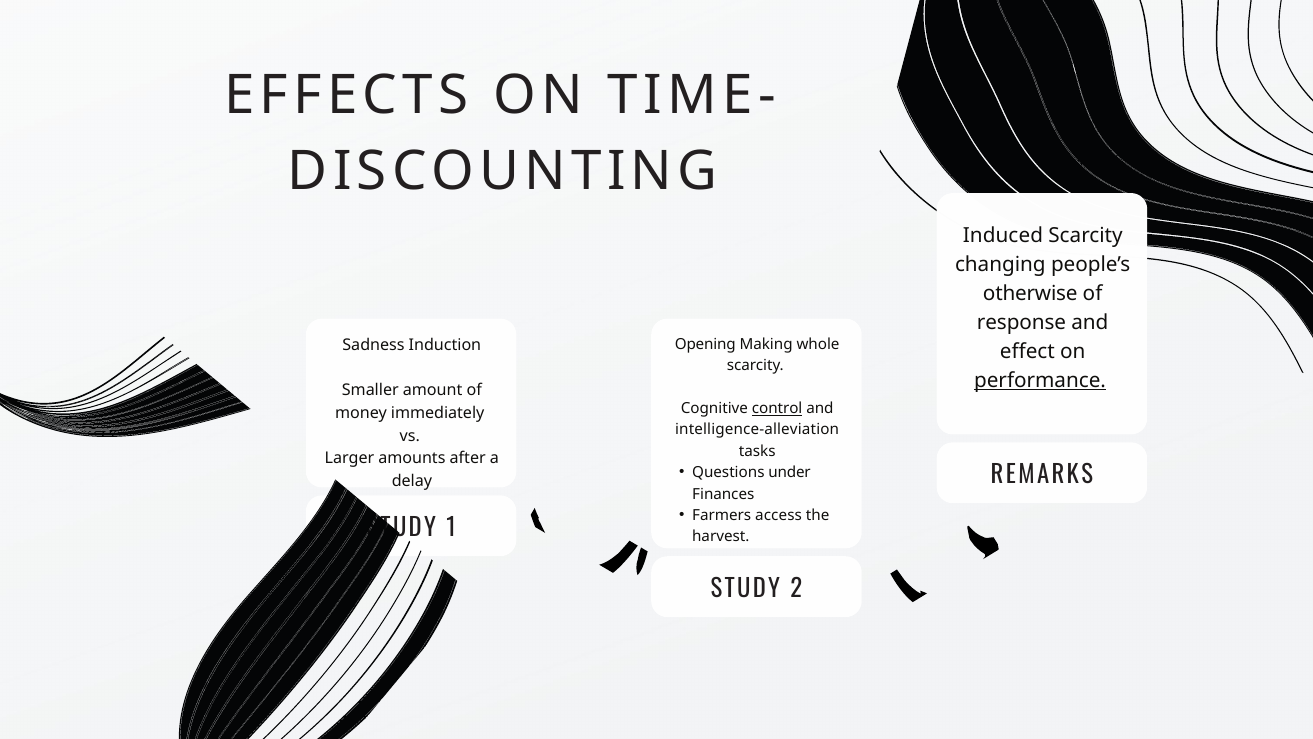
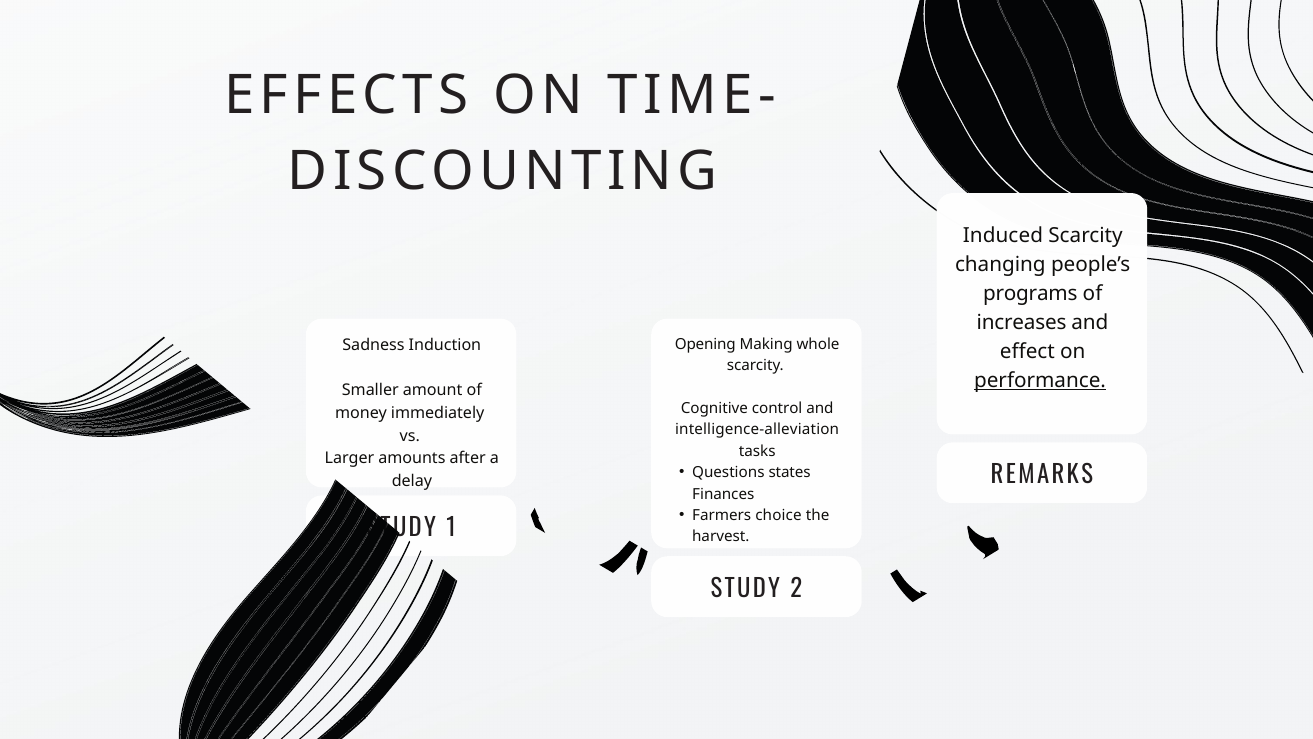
otherwise: otherwise -> programs
response: response -> increases
control underline: present -> none
under: under -> states
access: access -> choice
